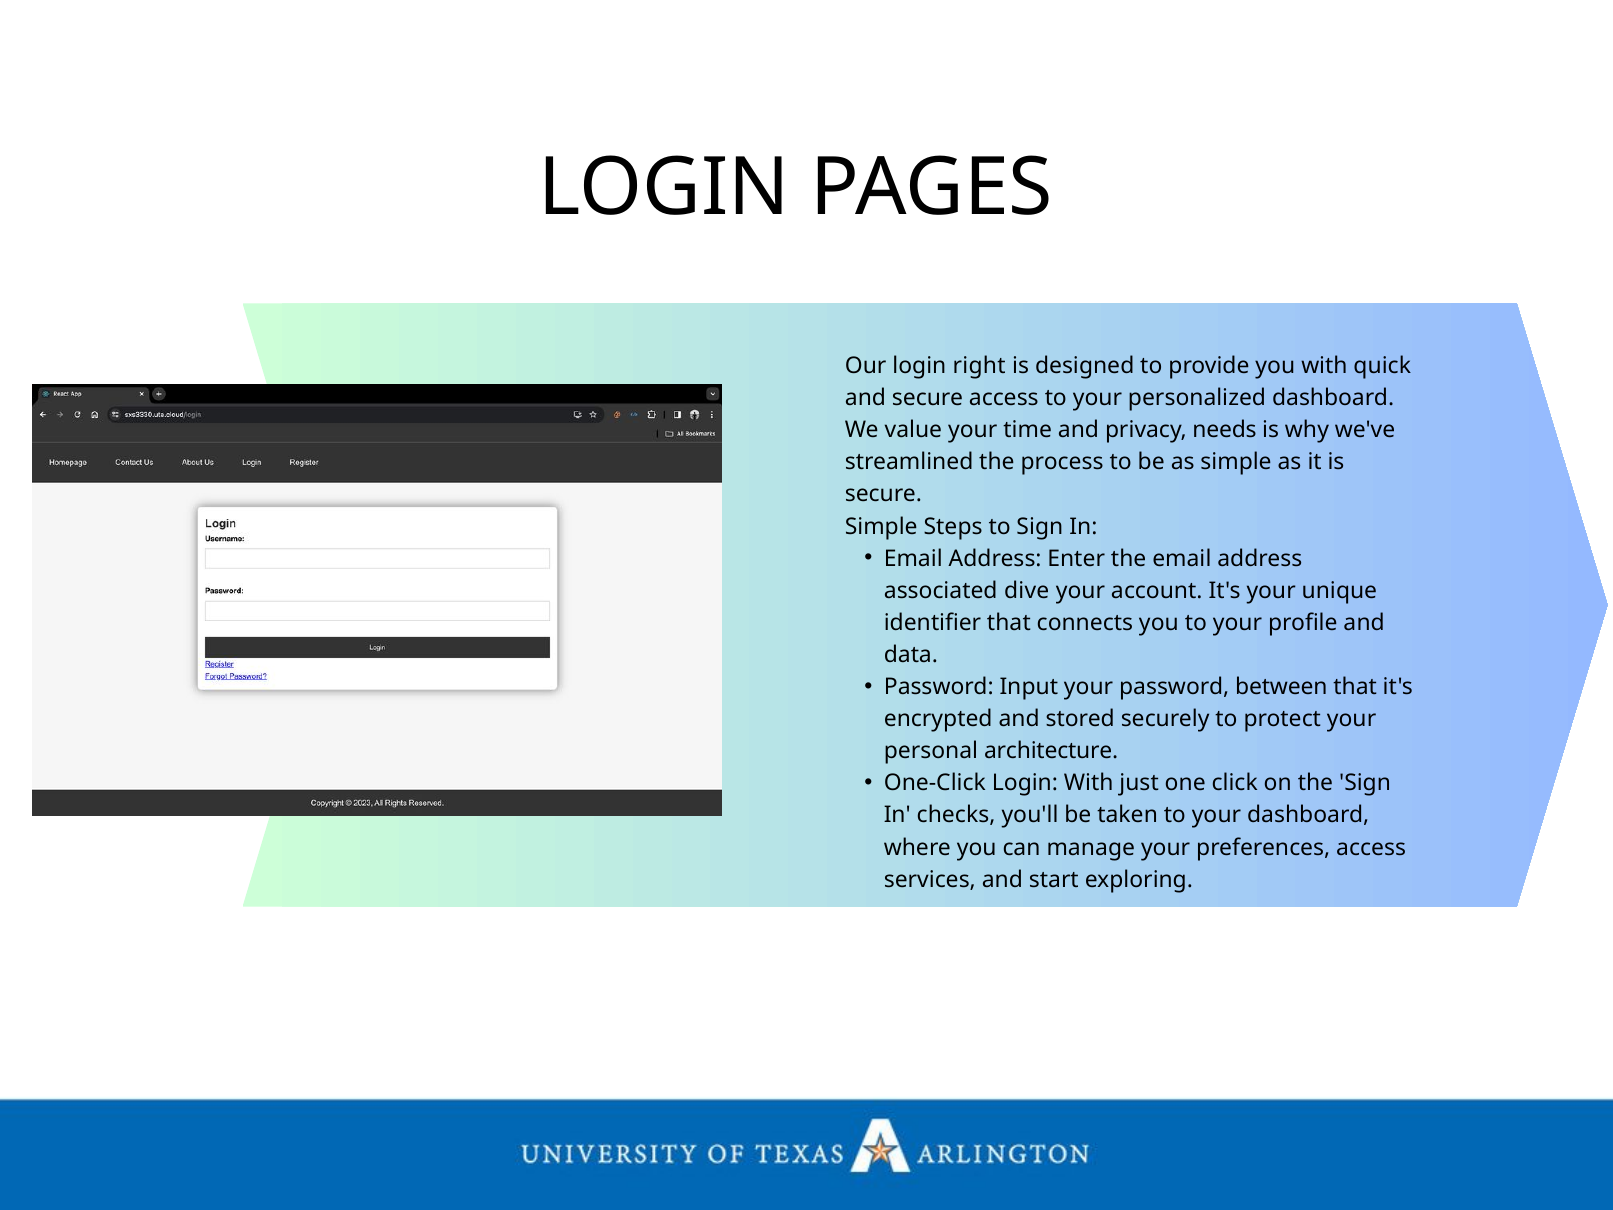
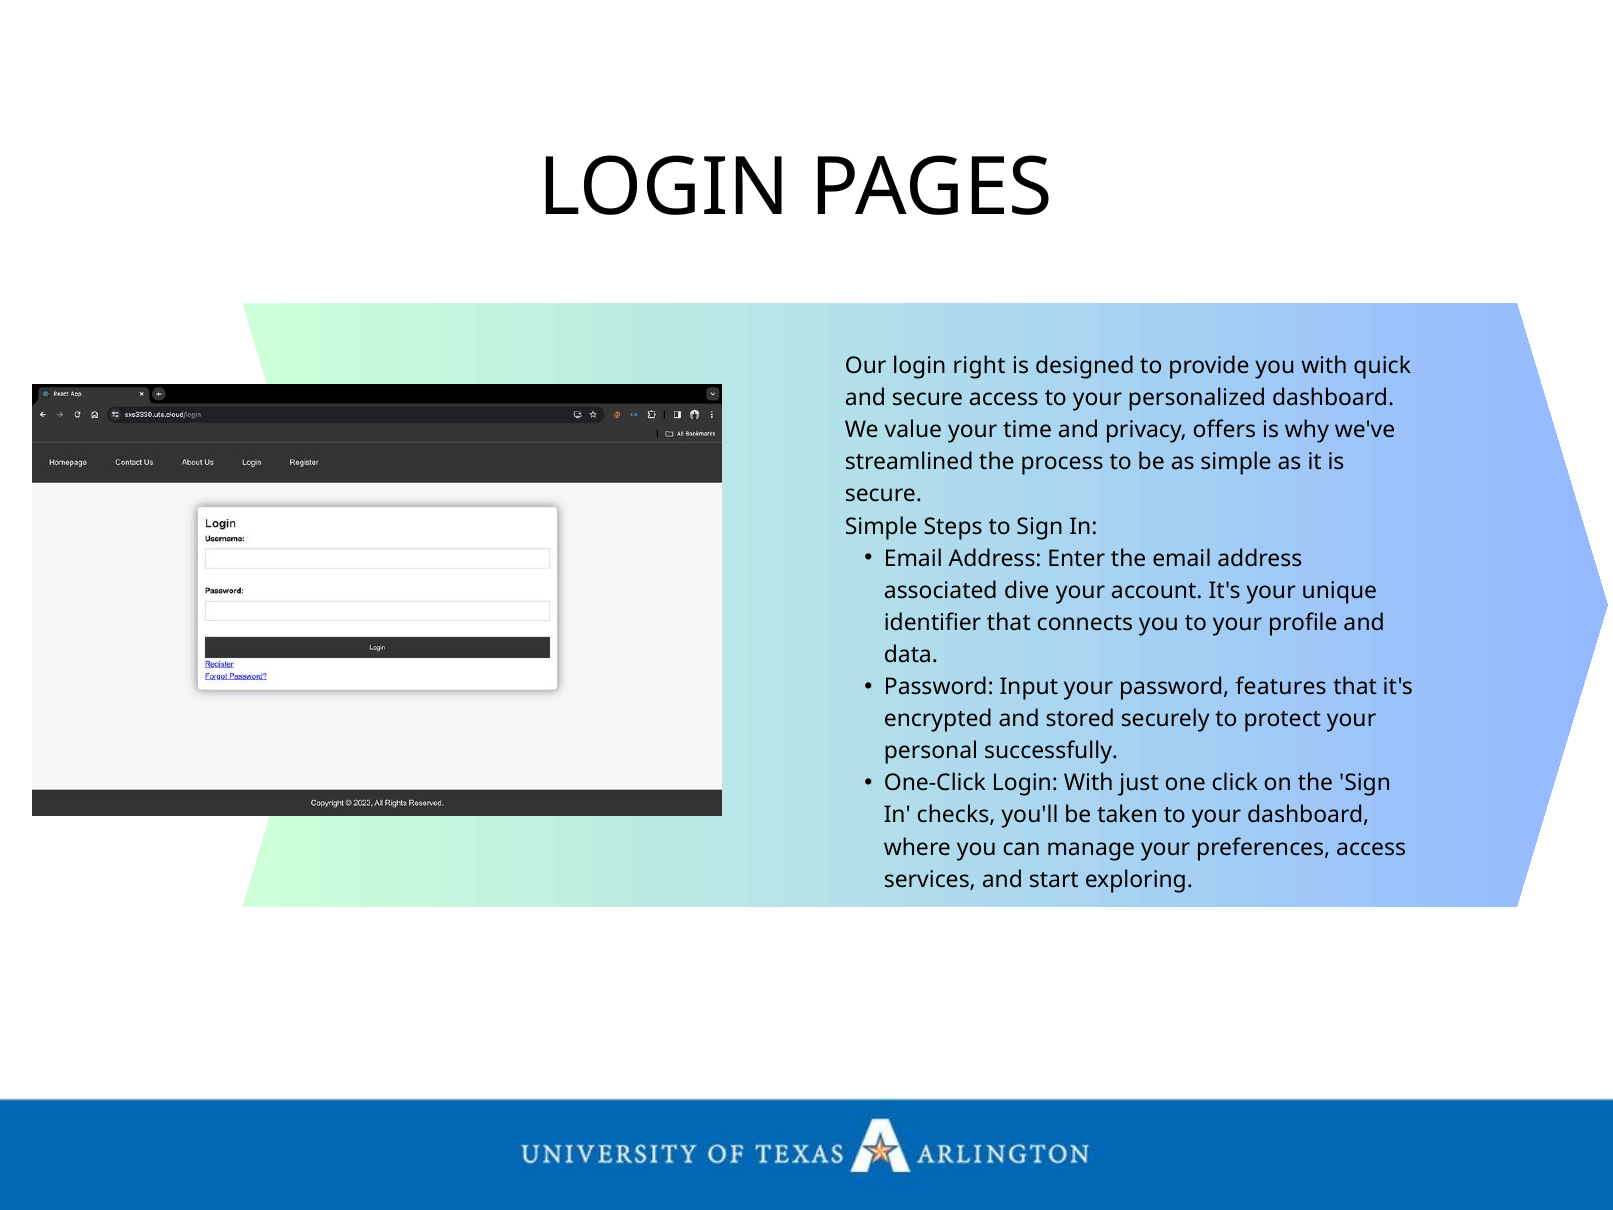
needs: needs -> offers
between: between -> features
architecture: architecture -> successfully
